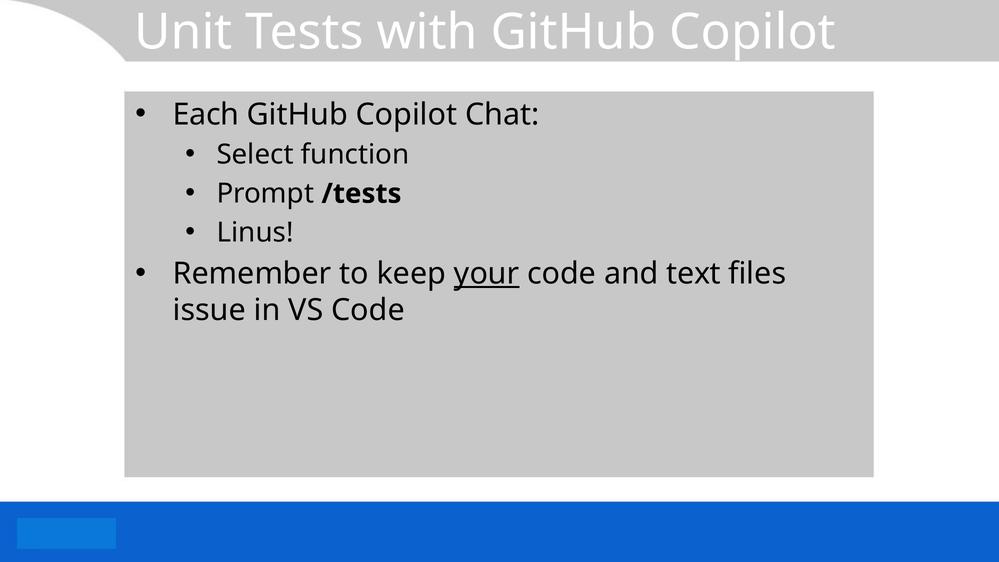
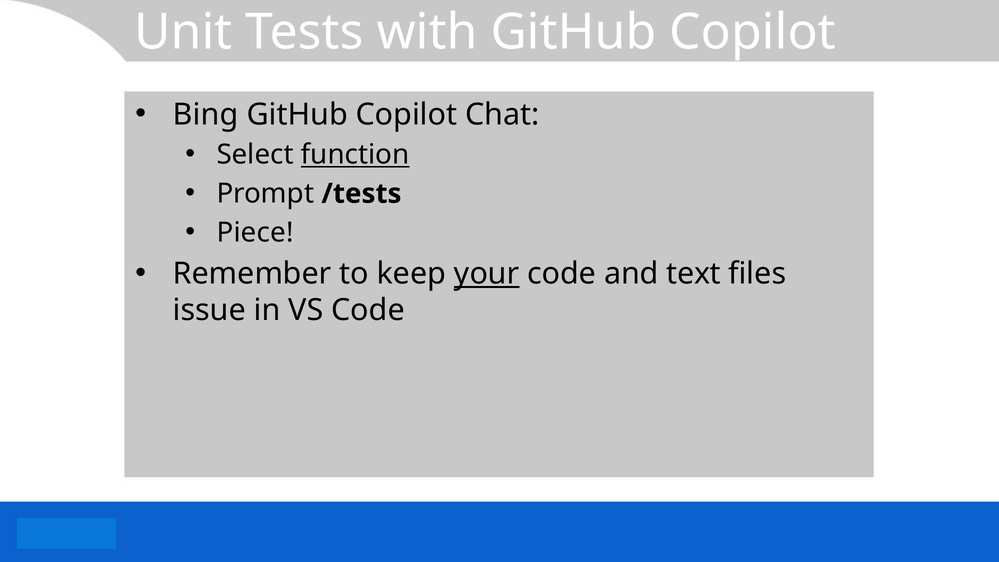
Each: Each -> Bing
function underline: none -> present
Linus: Linus -> Piece
